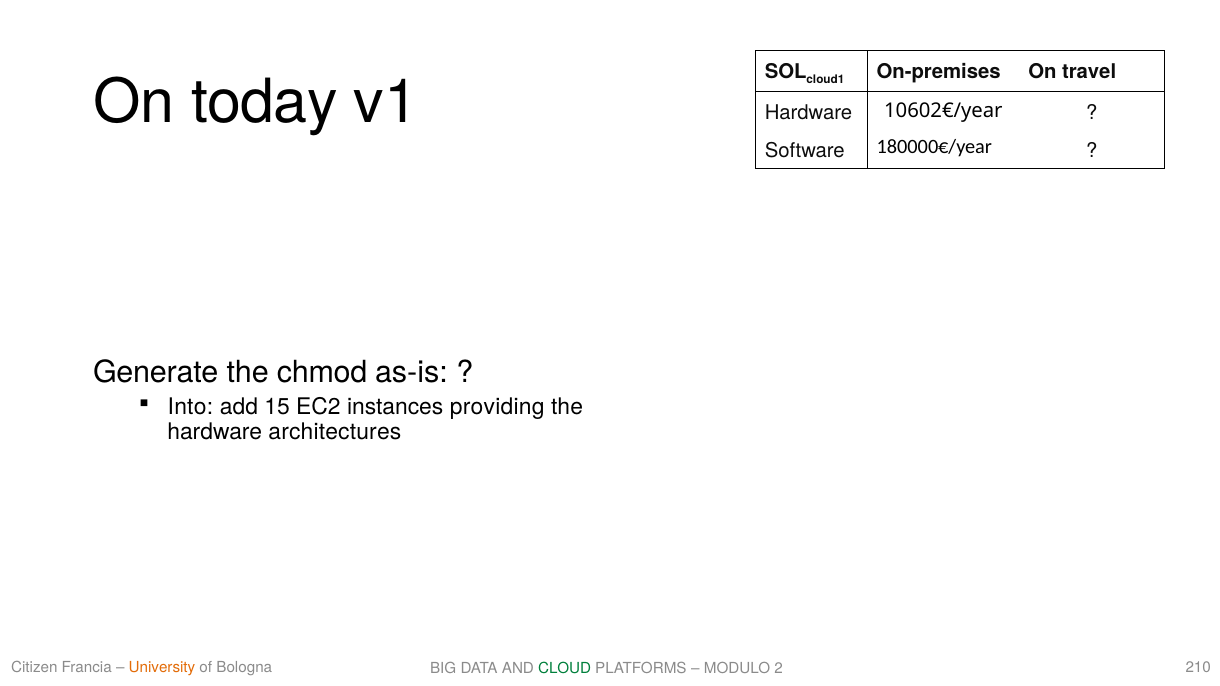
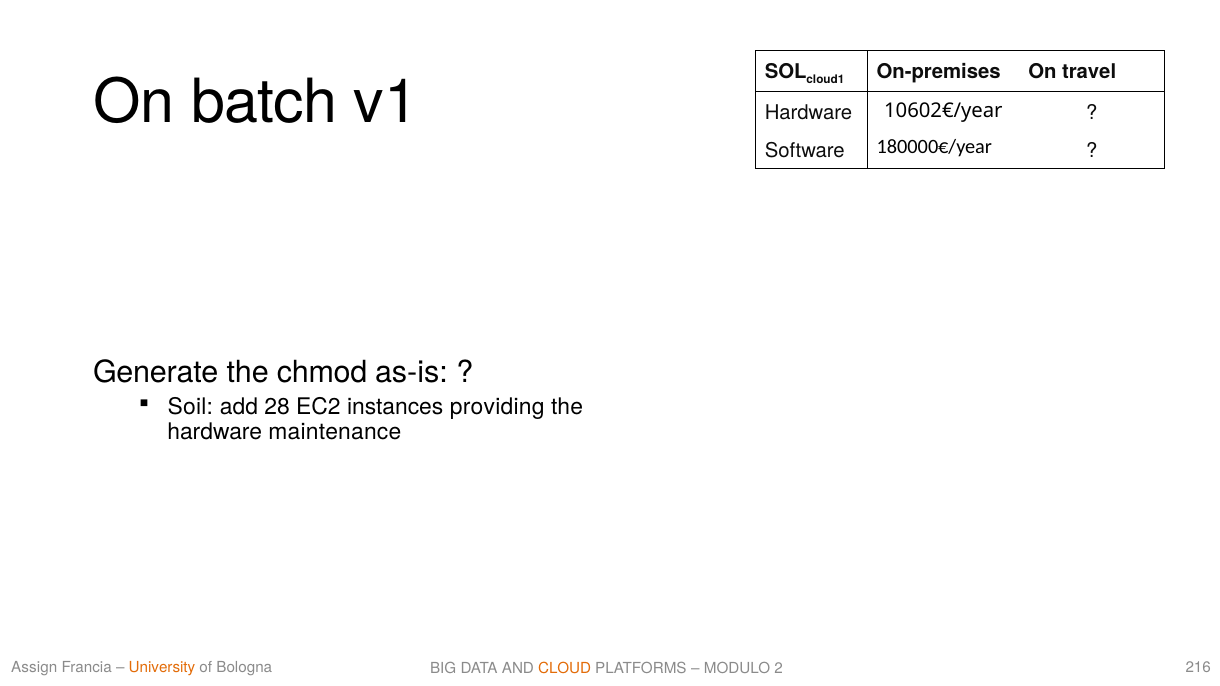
today: today -> batch
Into: Into -> Soil
15: 15 -> 28
architectures: architectures -> maintenance
Citizen: Citizen -> Assign
210: 210 -> 216
CLOUD colour: green -> orange
